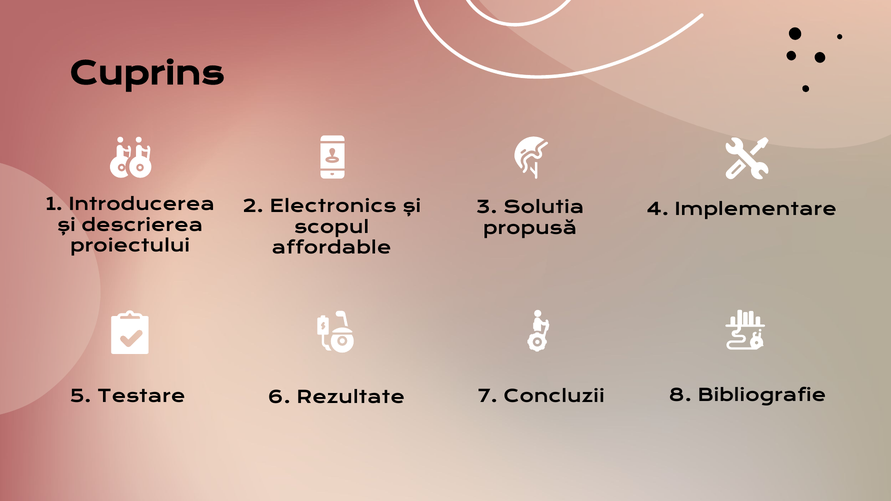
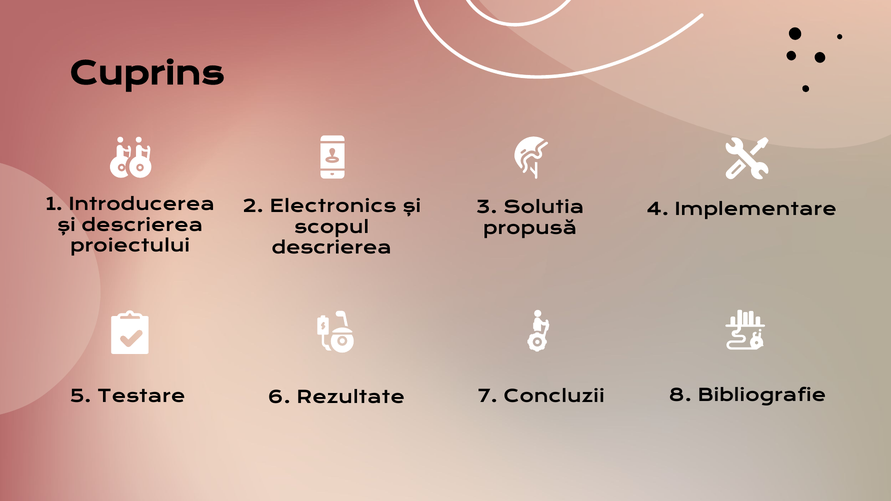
affordable at (332, 248): affordable -> descrierea
